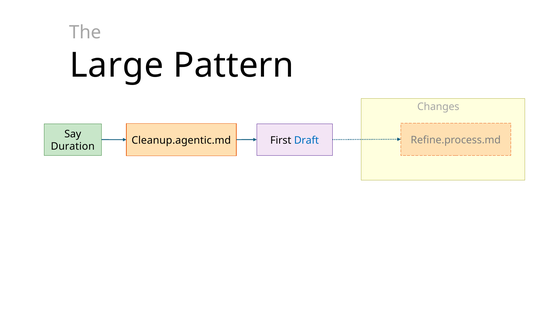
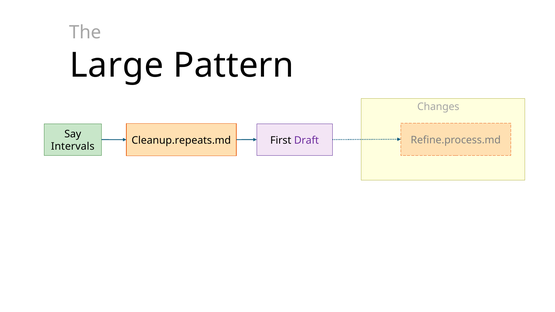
Draft colour: blue -> purple
Cleanup.agentic.md: Cleanup.agentic.md -> Cleanup.repeats.md
Duration: Duration -> Intervals
